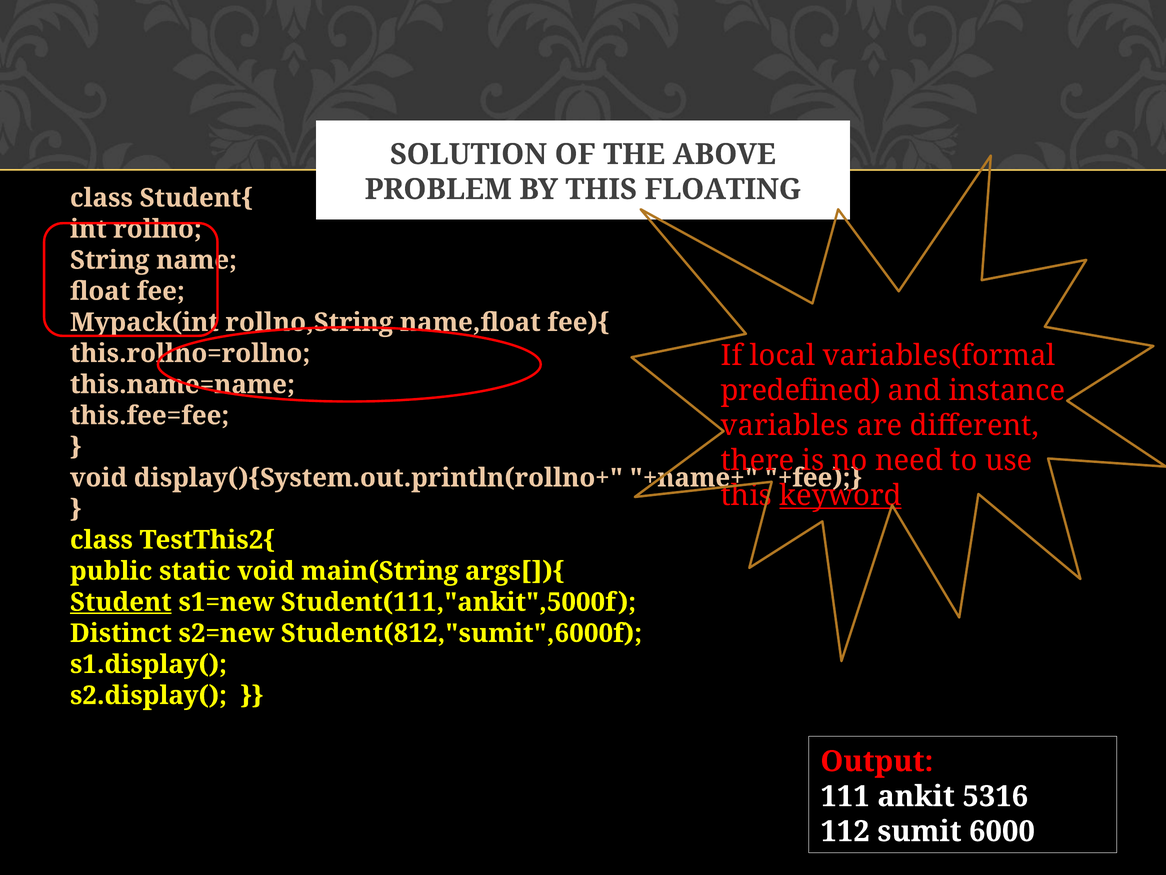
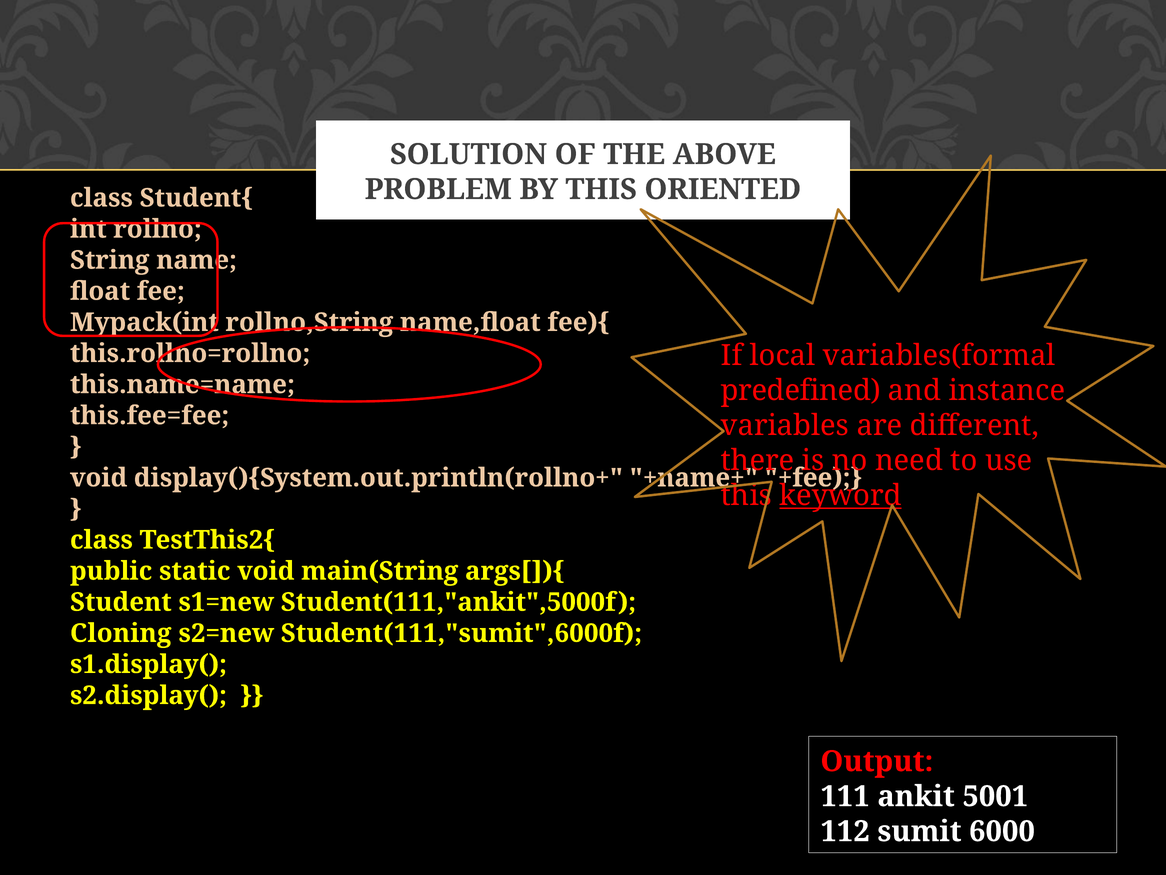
FLOATING: FLOATING -> ORIENTED
Student underline: present -> none
Distinct: Distinct -> Cloning
Student(812,"sumit",6000f: Student(812,"sumit",6000f -> Student(111,"sumit",6000f
5316: 5316 -> 5001
